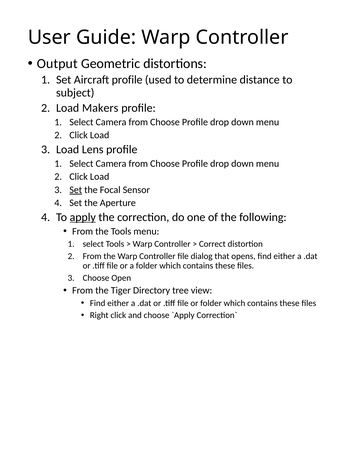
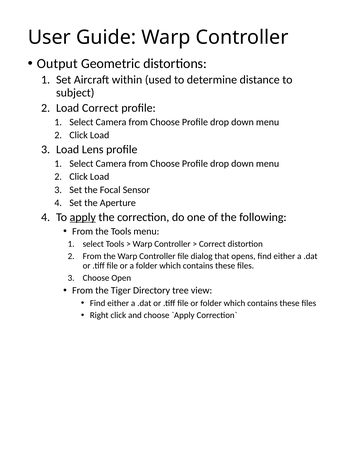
Aircraft profile: profile -> within
Load Makers: Makers -> Correct
Set at (76, 190) underline: present -> none
